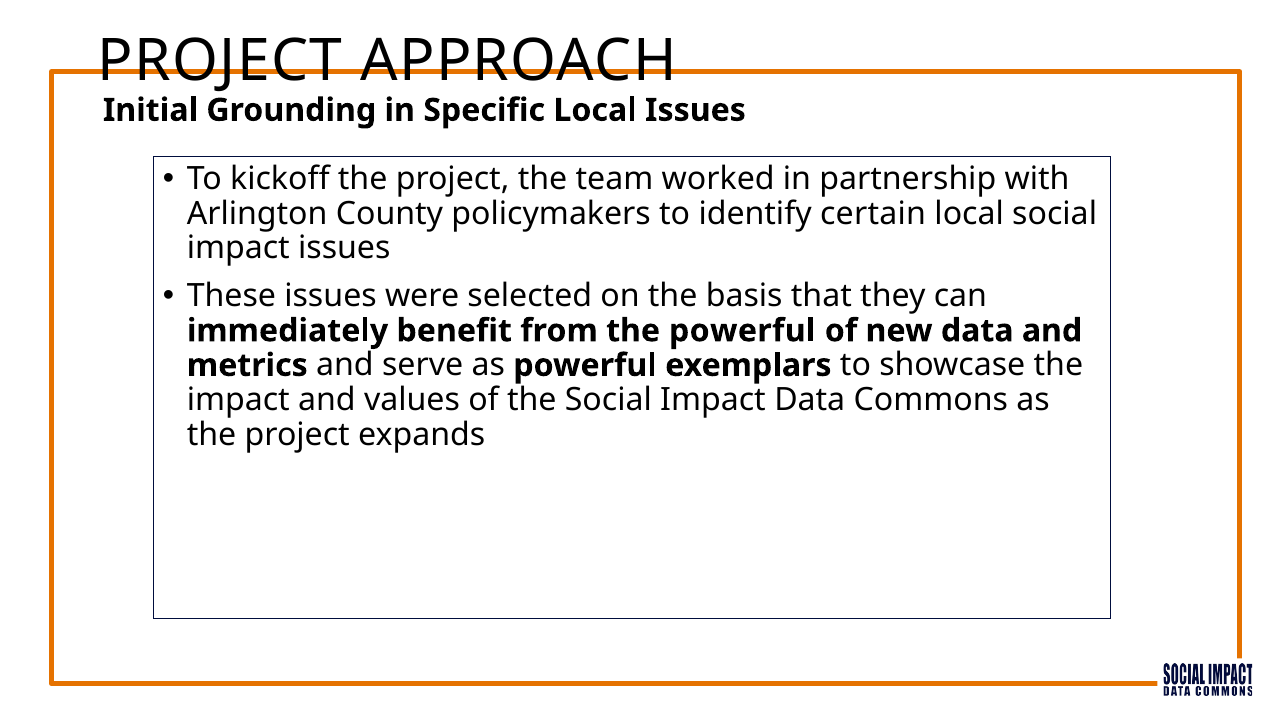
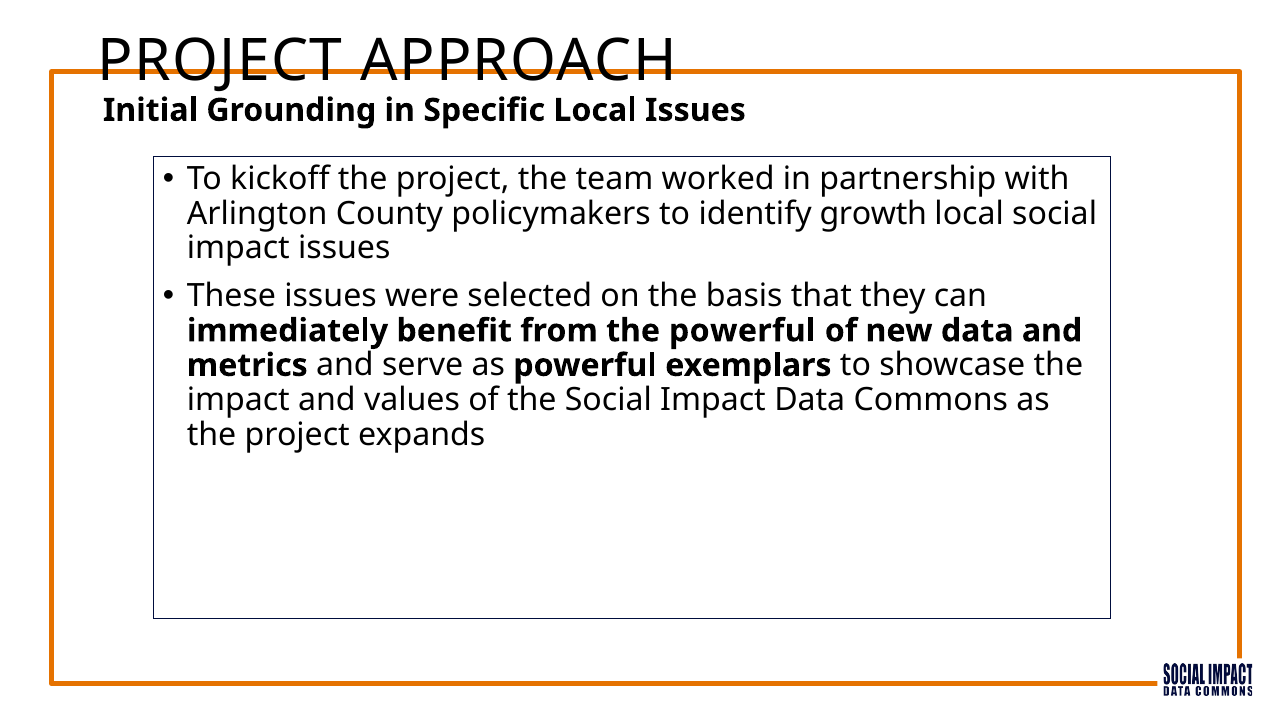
certain: certain -> growth
